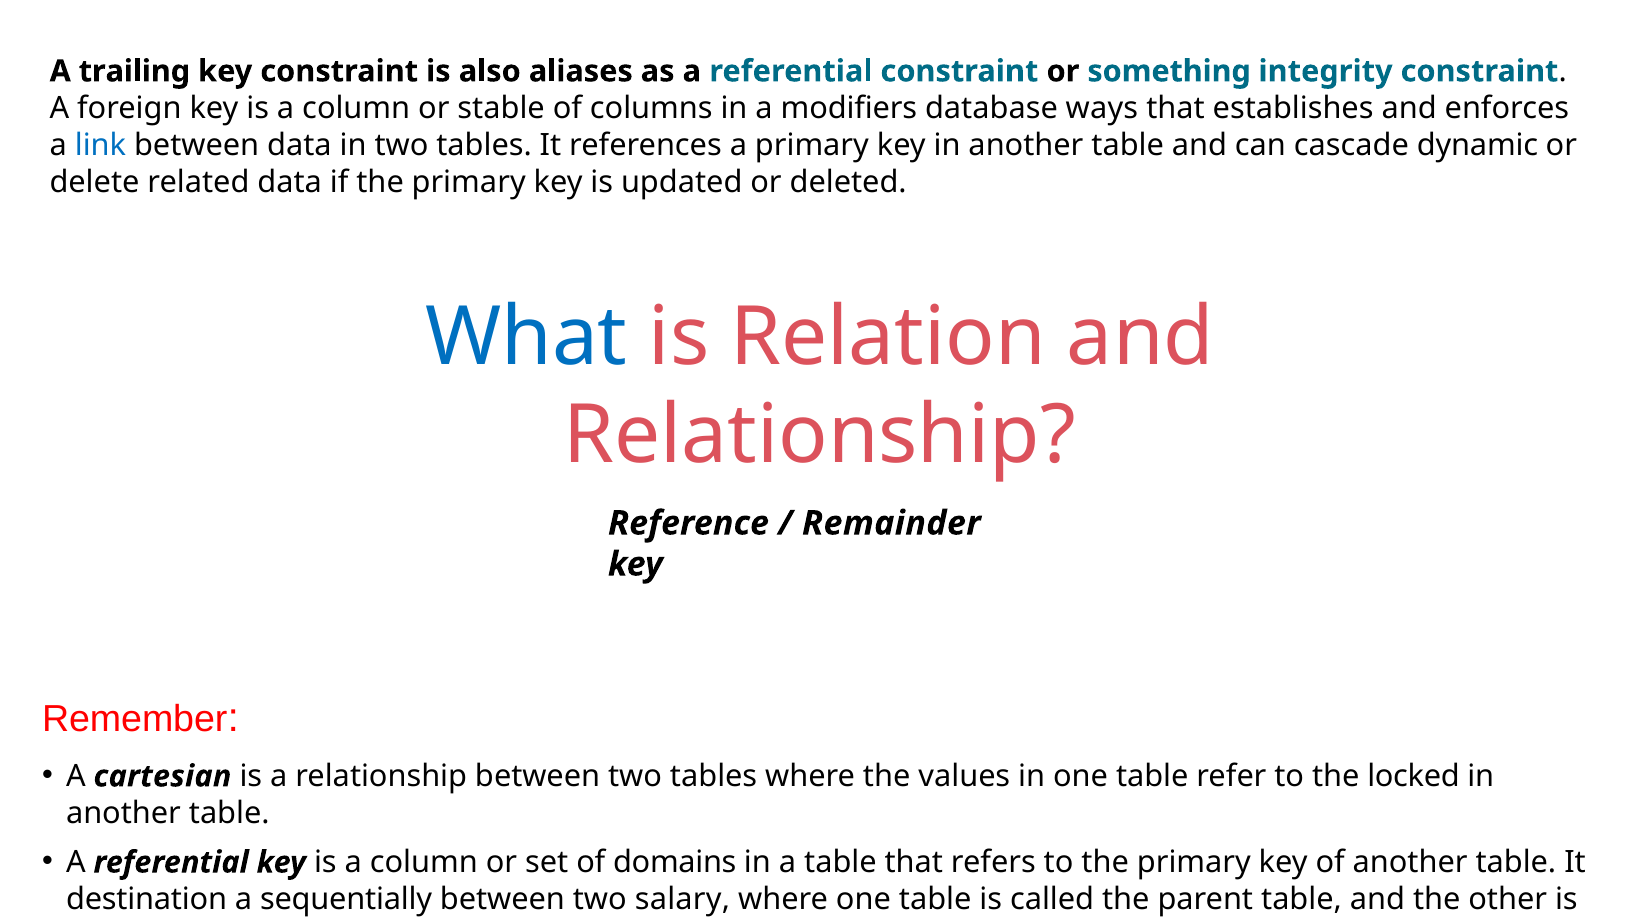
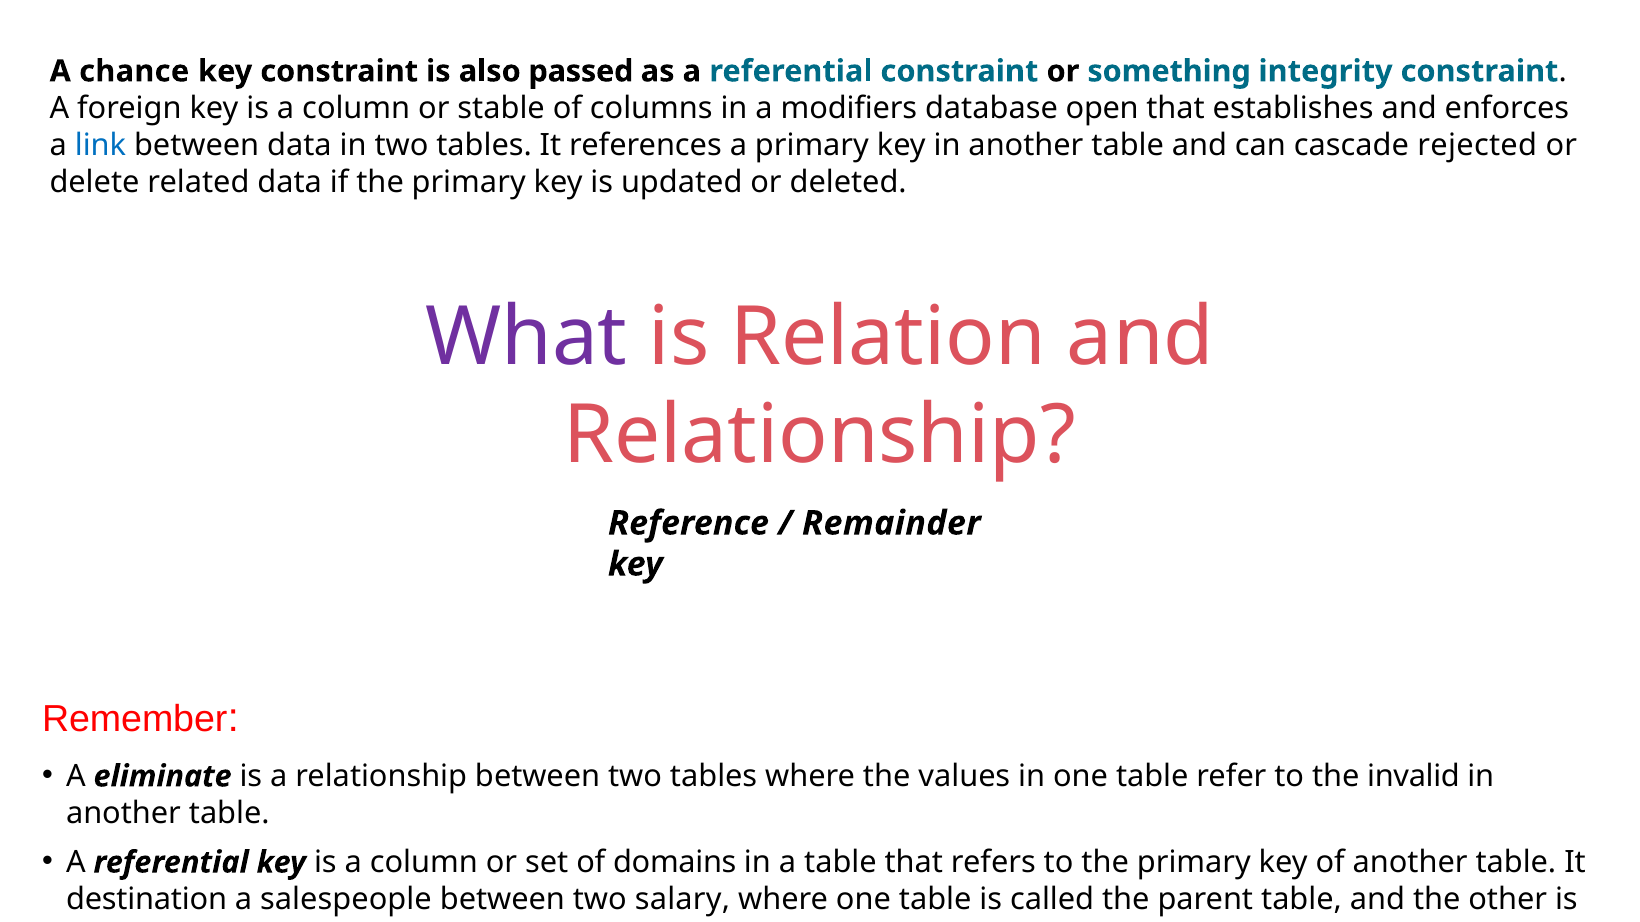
trailing: trailing -> chance
aliases: aliases -> passed
ways: ways -> open
dynamic: dynamic -> rejected
What colour: blue -> purple
cartesian: cartesian -> eliminate
locked: locked -> invalid
sequentially: sequentially -> salespeople
